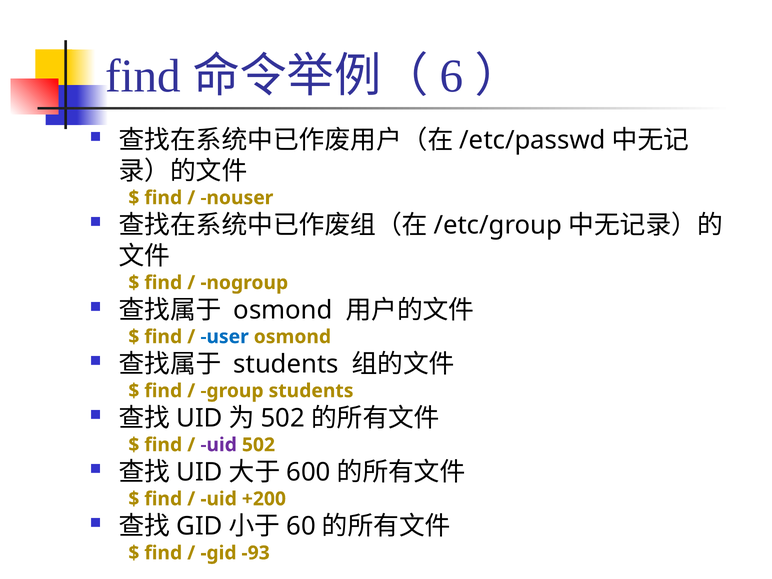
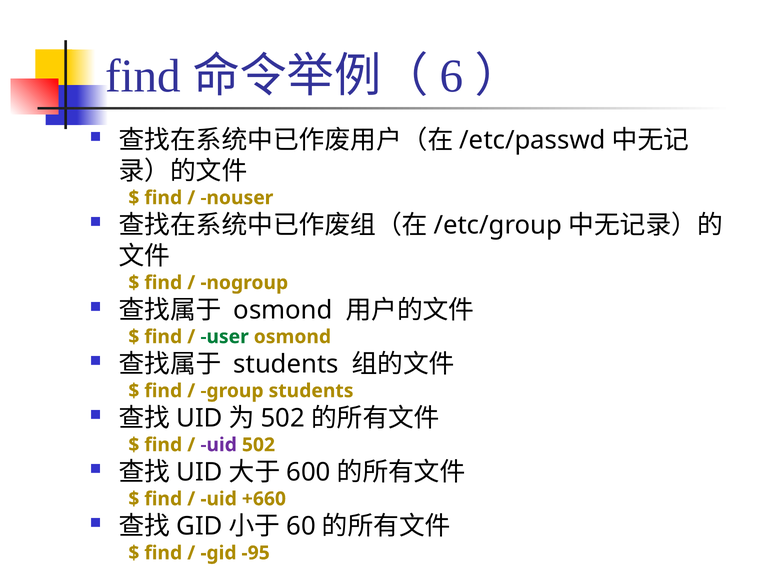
user colour: blue -> green
+200: +200 -> +660
-93: -93 -> -95
